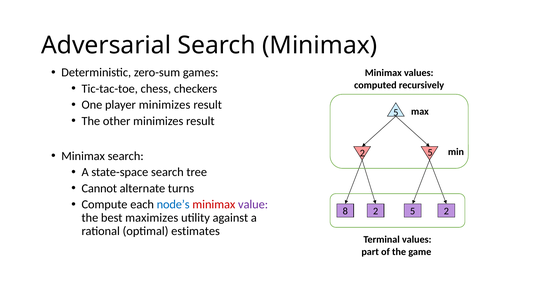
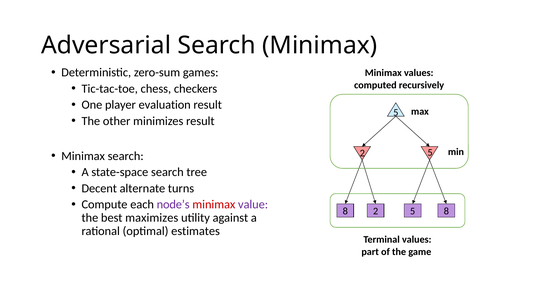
player minimizes: minimizes -> evaluation
Cannot: Cannot -> Decent
node’s colour: blue -> purple
5 2: 2 -> 8
